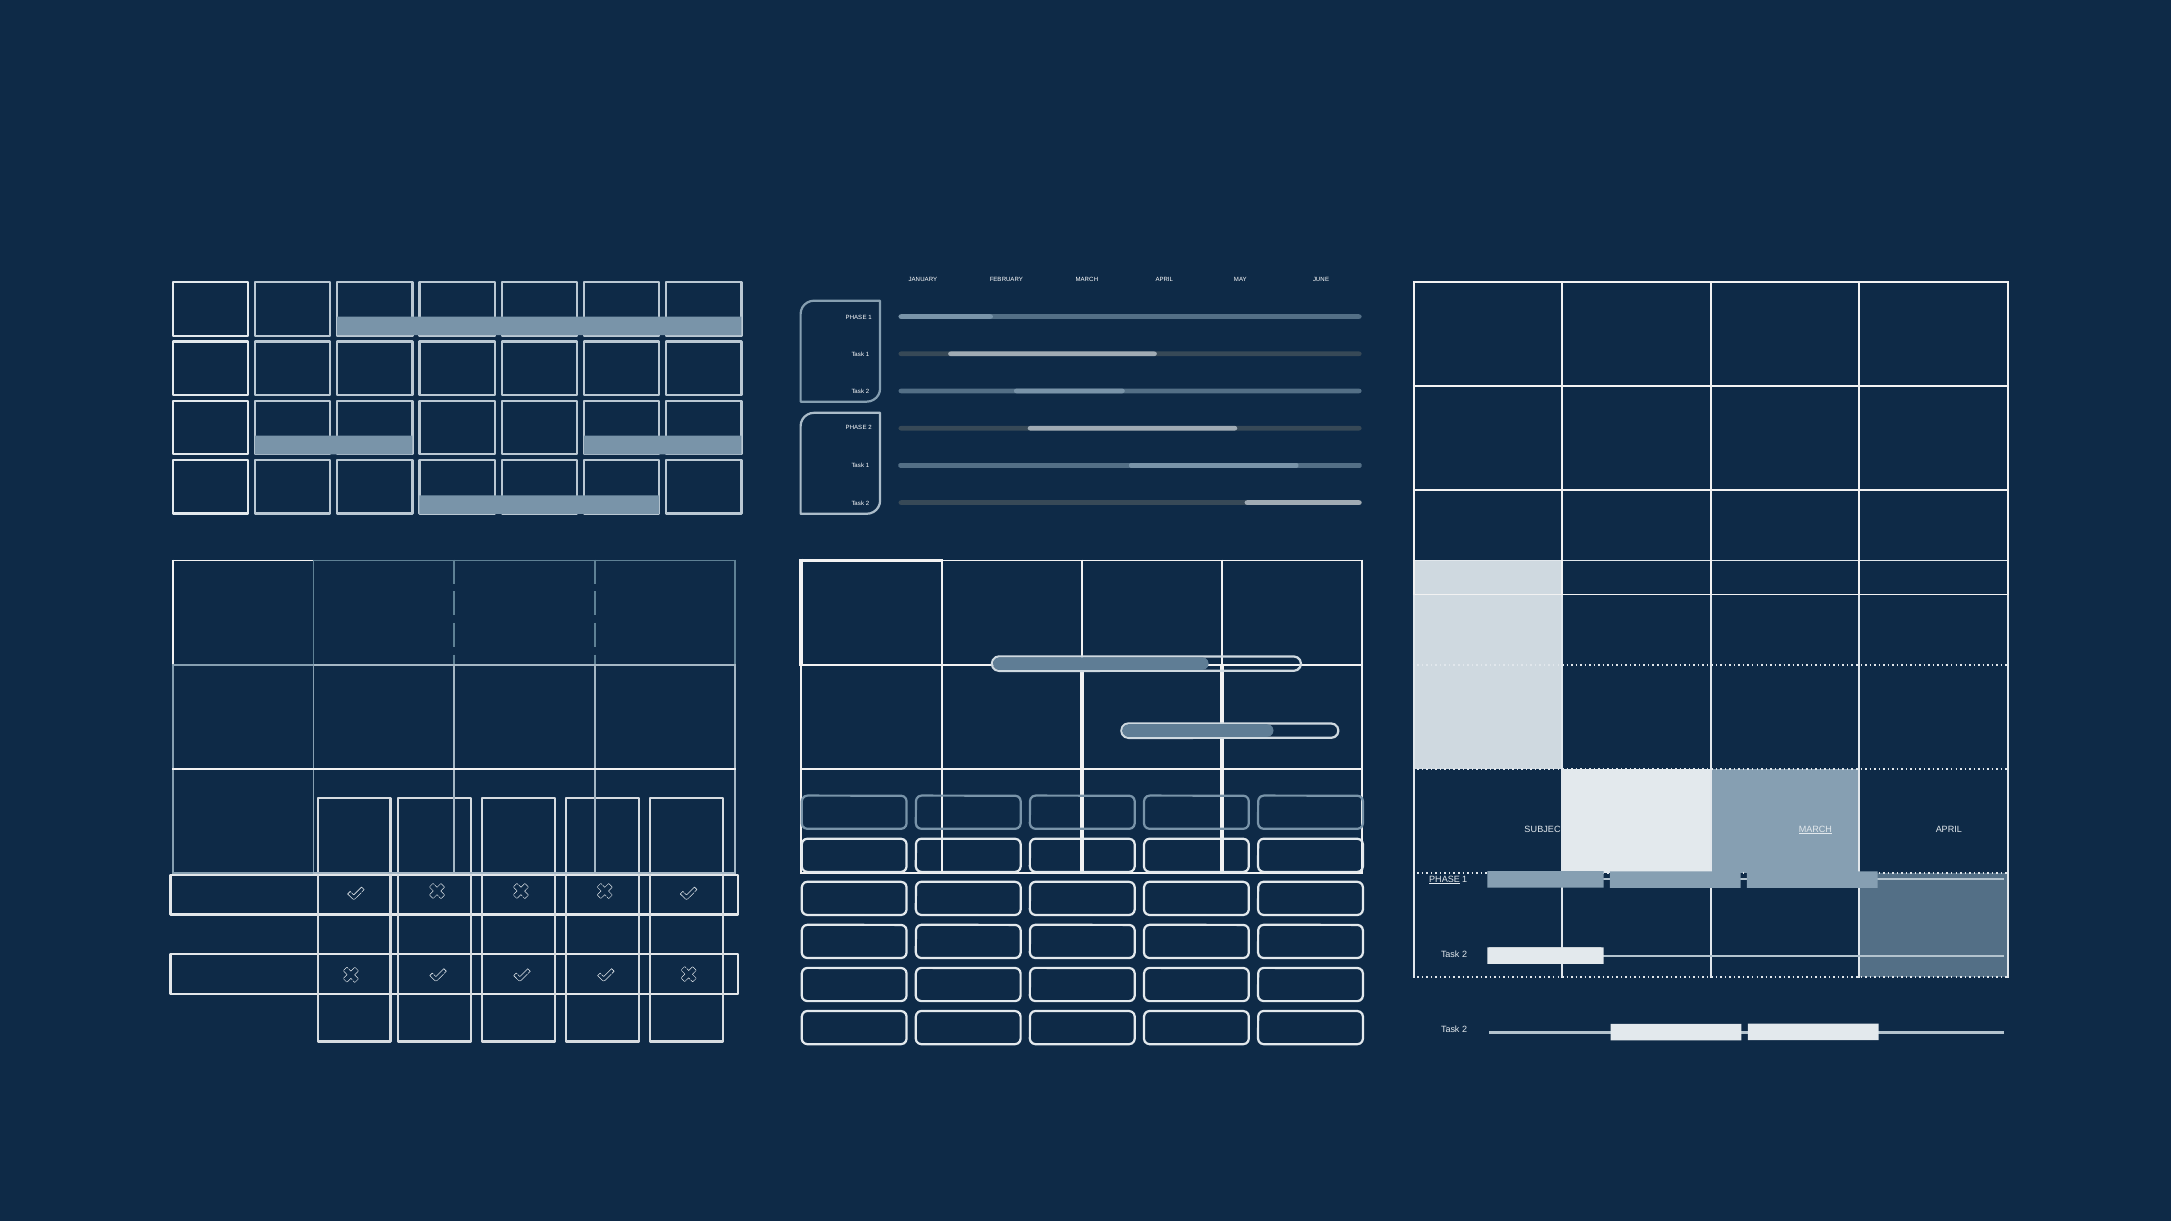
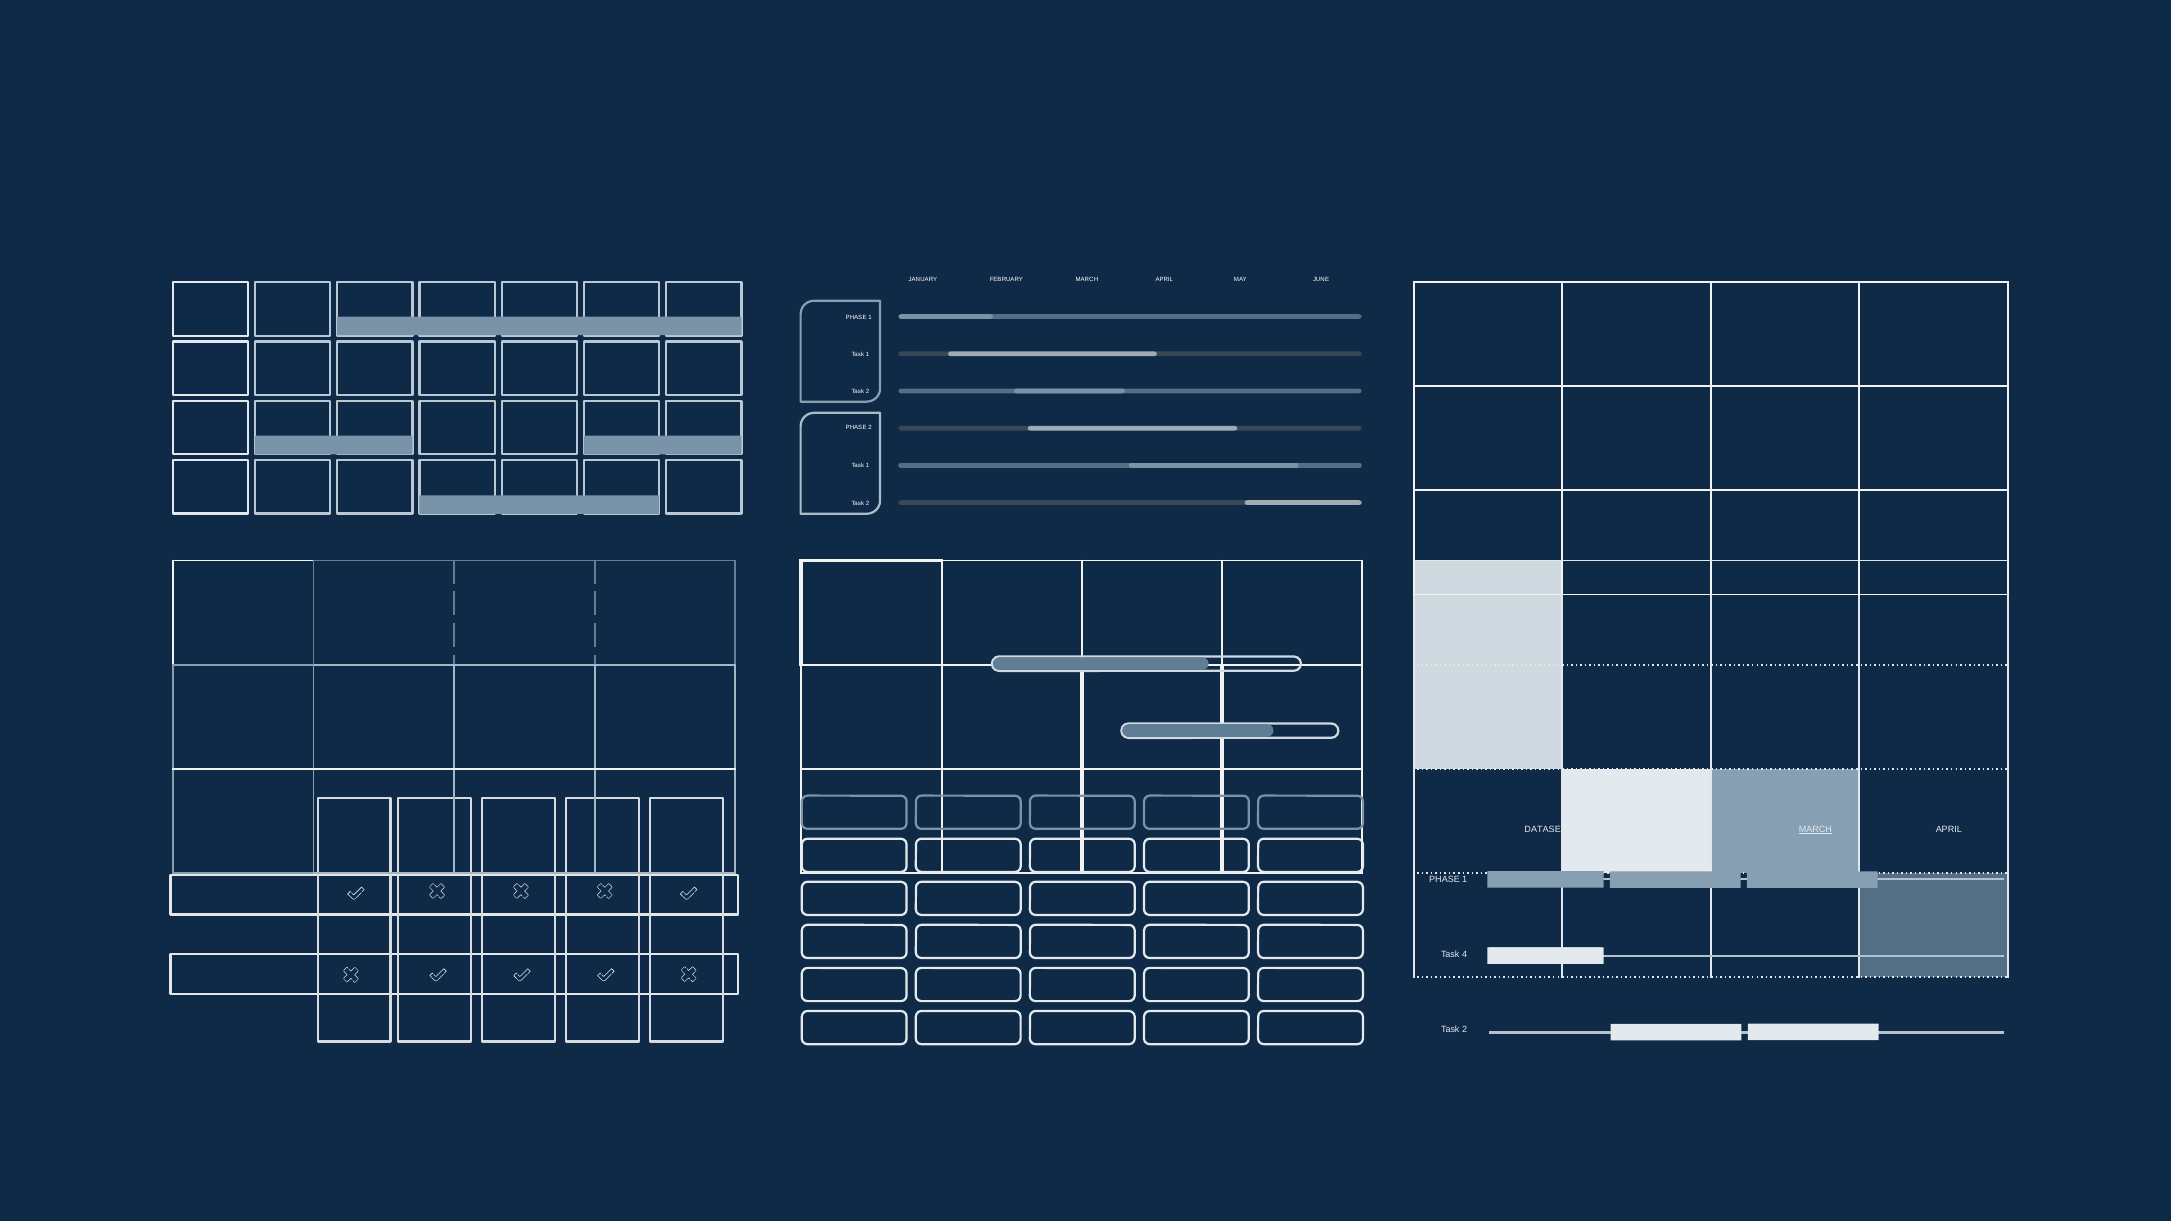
SUBJECT: SUBJECT -> DATASET
PHASE at (1445, 880) underline: present -> none
2 at (1465, 955): 2 -> 4
